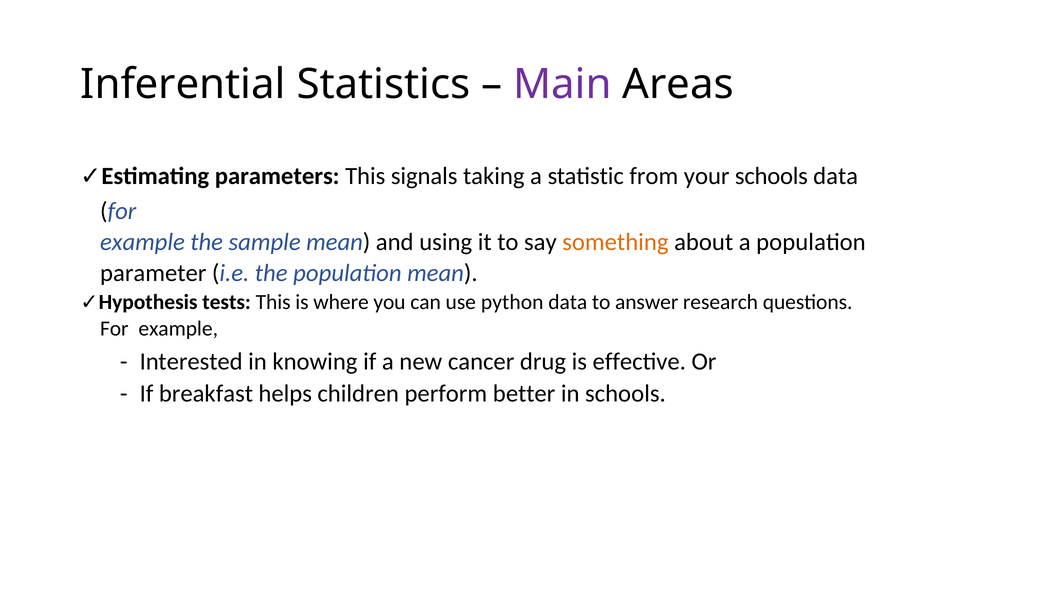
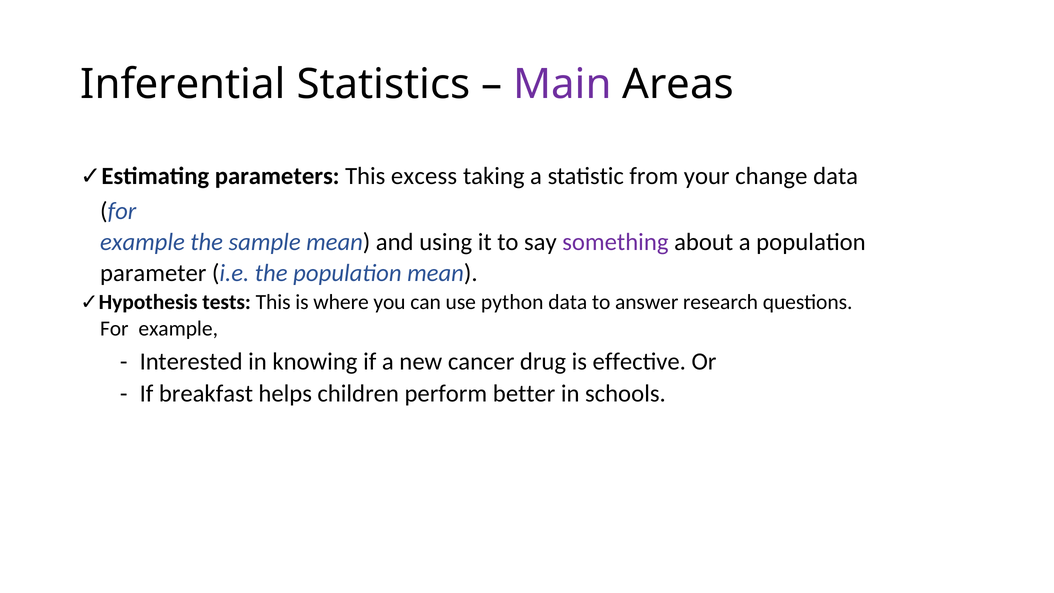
signals: signals -> excess
your schools: schools -> change
something colour: orange -> purple
